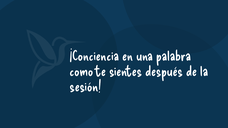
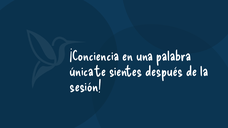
como: como -> única
